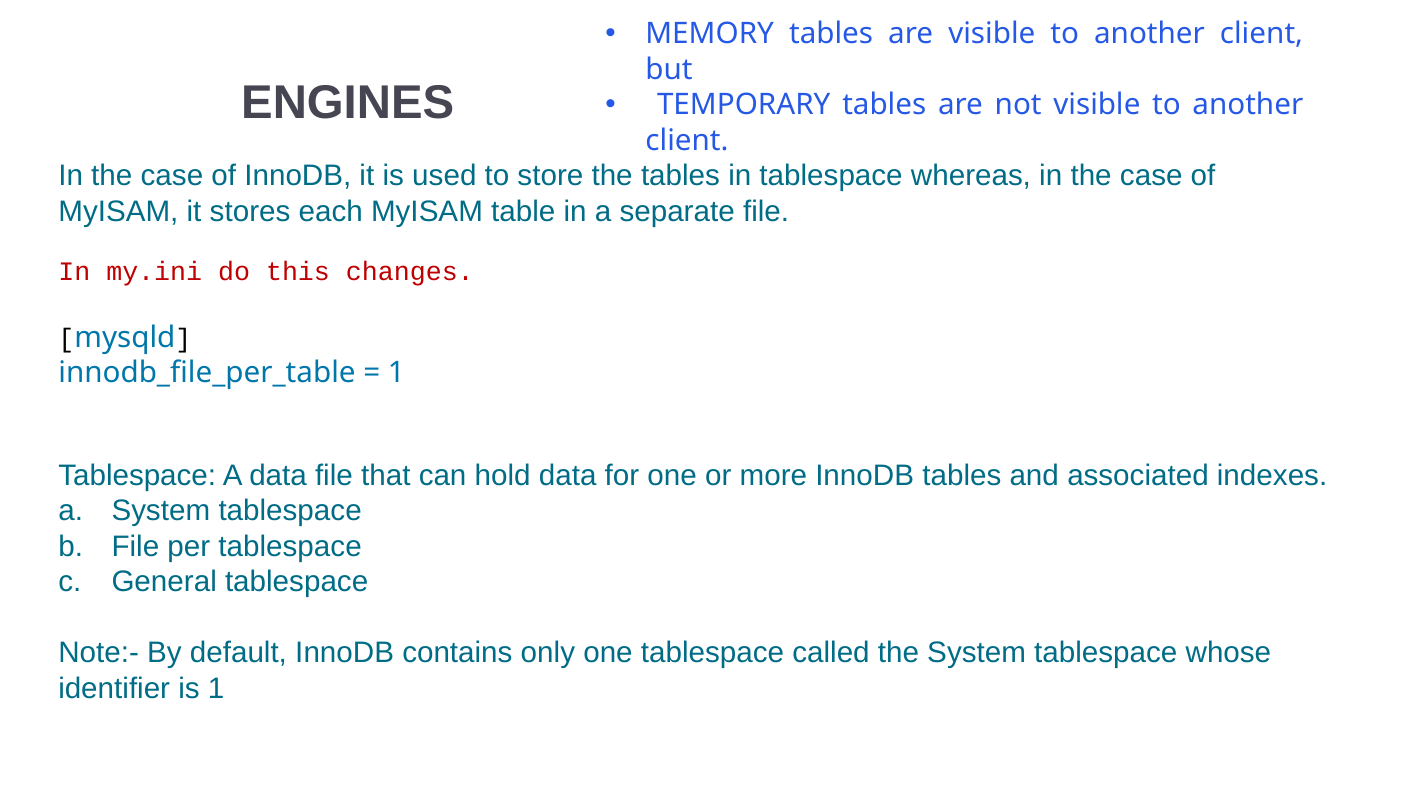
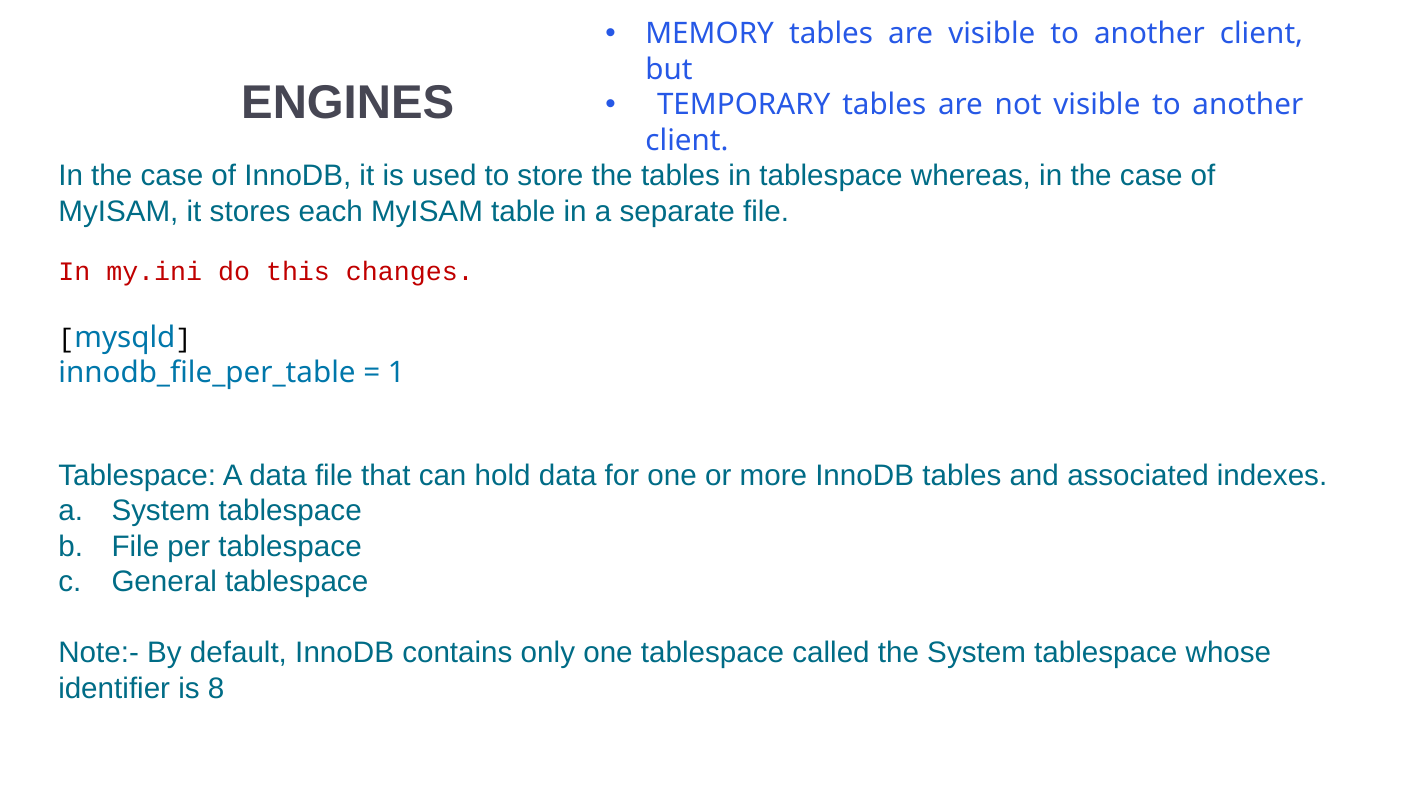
is 1: 1 -> 8
